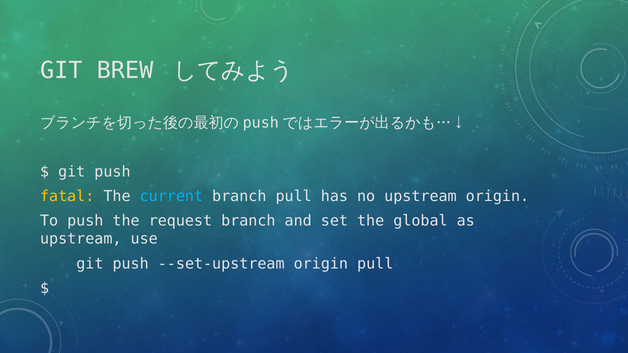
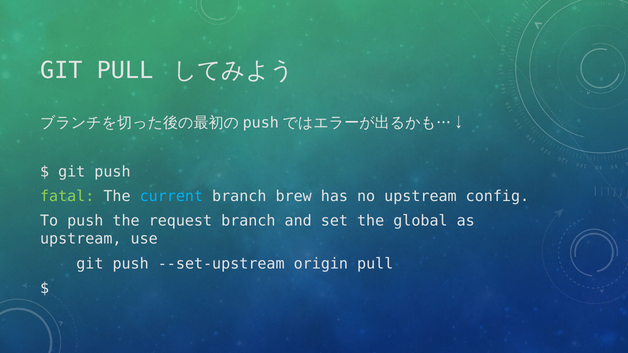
GIT BREW: BREW -> PULL
fatal colour: yellow -> light green
branch pull: pull -> brew
upstream origin: origin -> config
